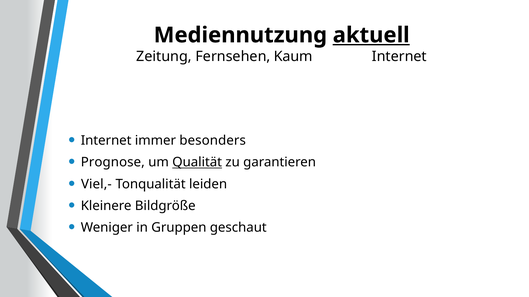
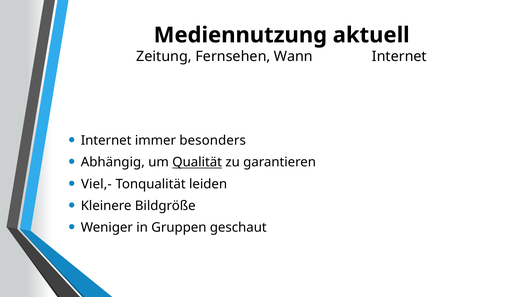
aktuell underline: present -> none
Kaum: Kaum -> Wann
Prognose: Prognose -> Abhängig
